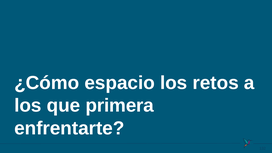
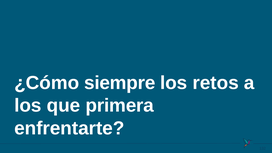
espacio: espacio -> siempre
